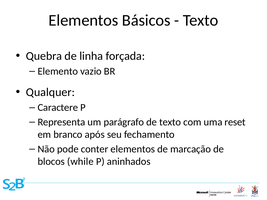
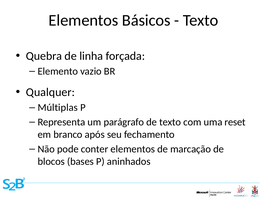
Caractere: Caractere -> Múltiplas
while: while -> bases
